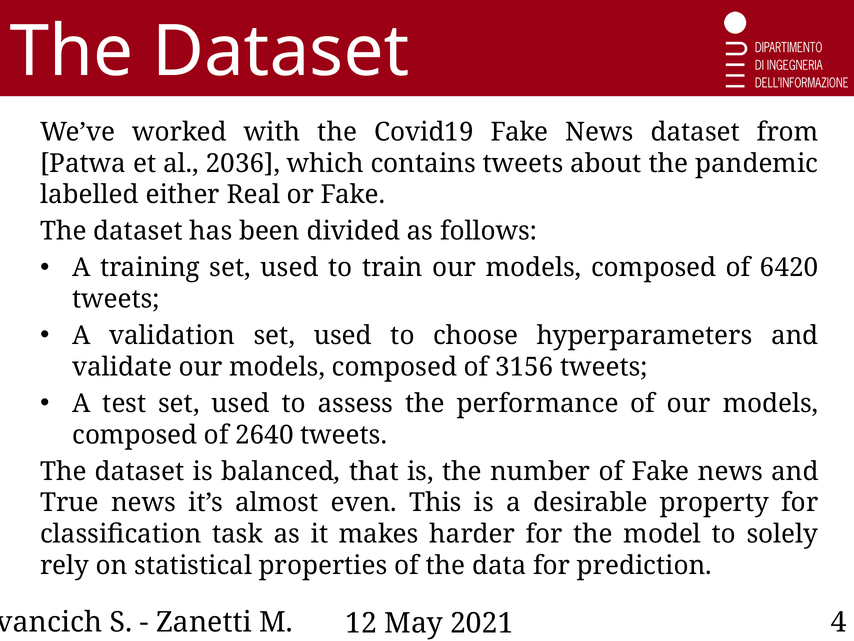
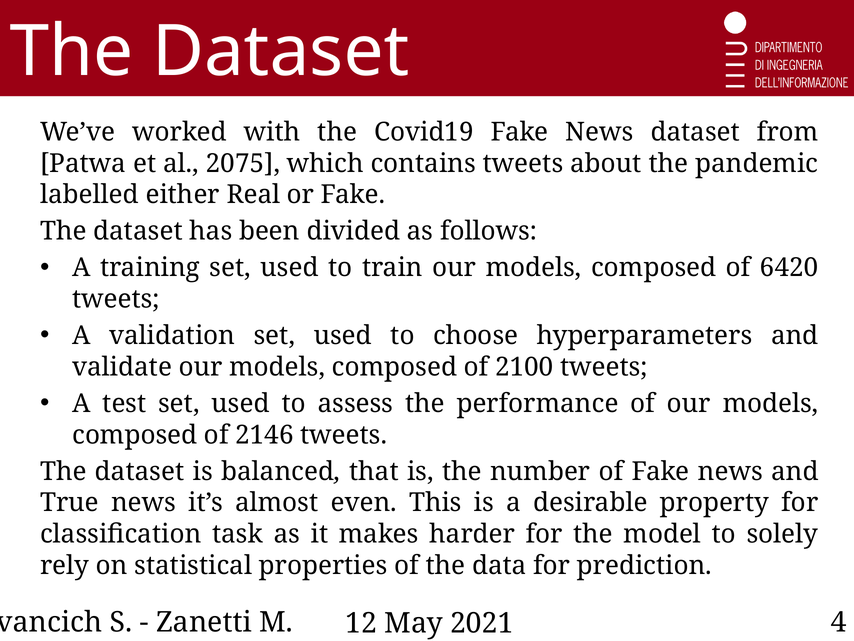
2036: 2036 -> 2075
3156: 3156 -> 2100
2640: 2640 -> 2146
